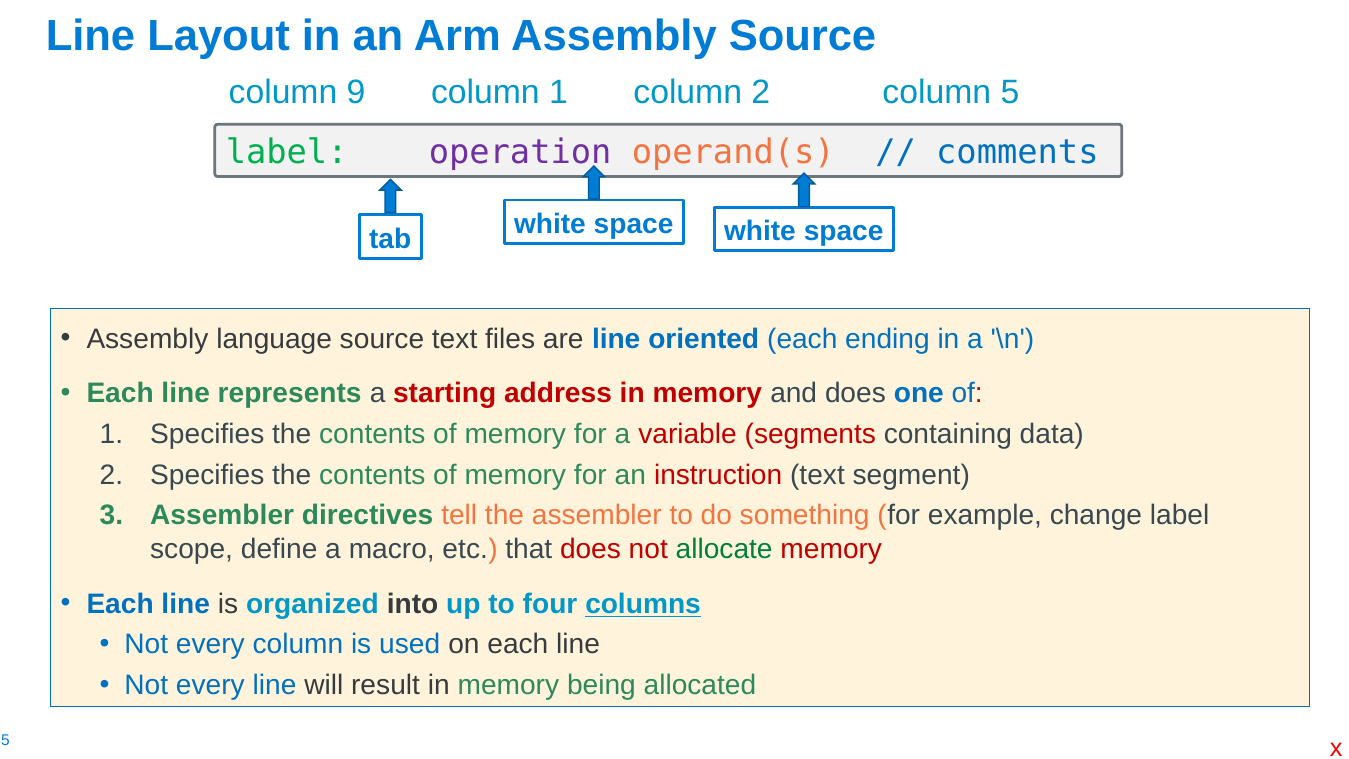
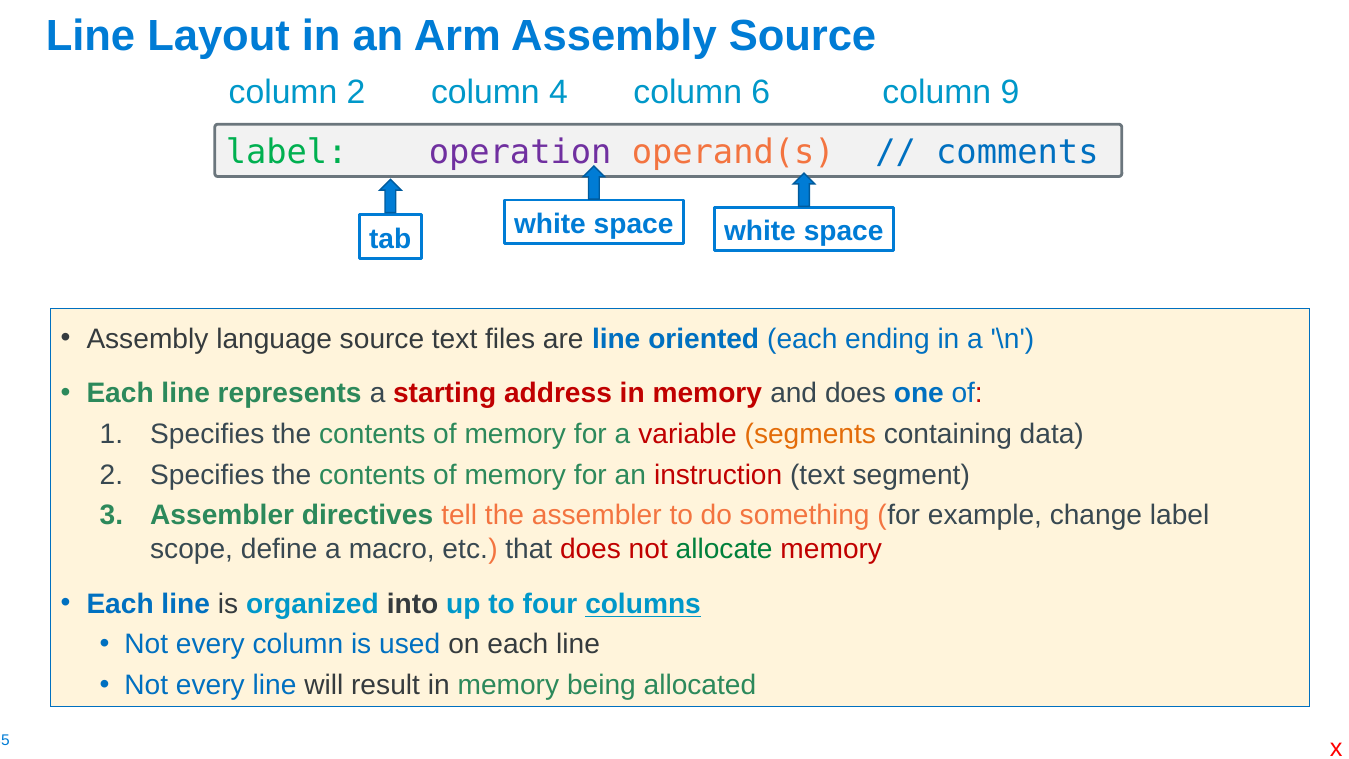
column 9: 9 -> 2
column 1: 1 -> 4
column 2: 2 -> 6
5: 5 -> 9
segments colour: red -> orange
